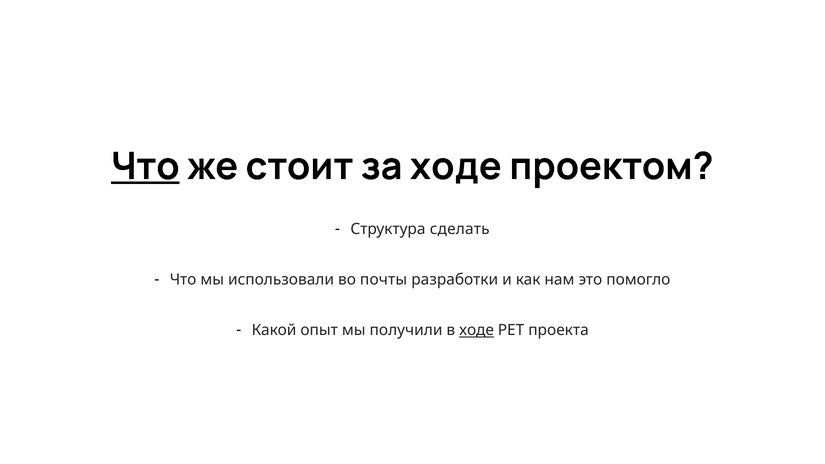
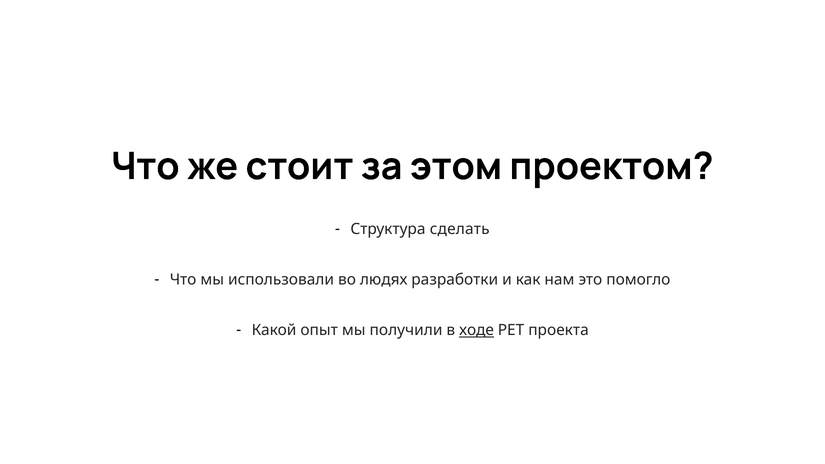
Что at (145, 167) underline: present -> none
за ходе: ходе -> этом
почты: почты -> людях
